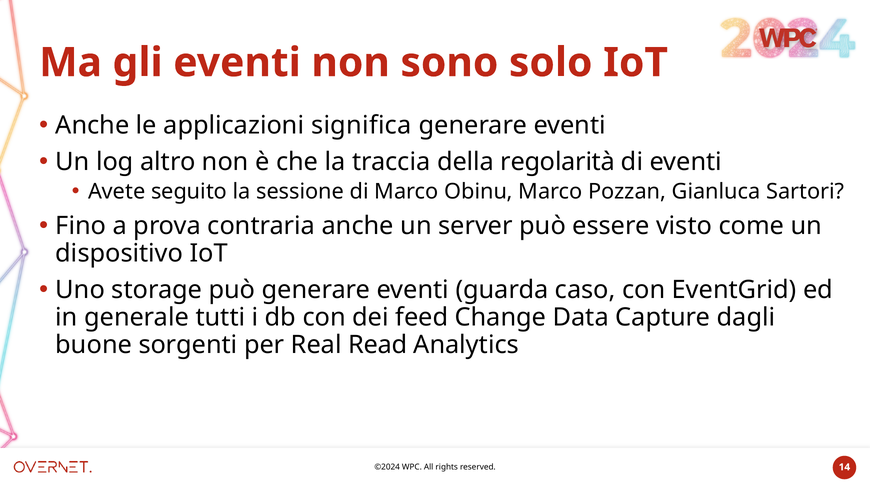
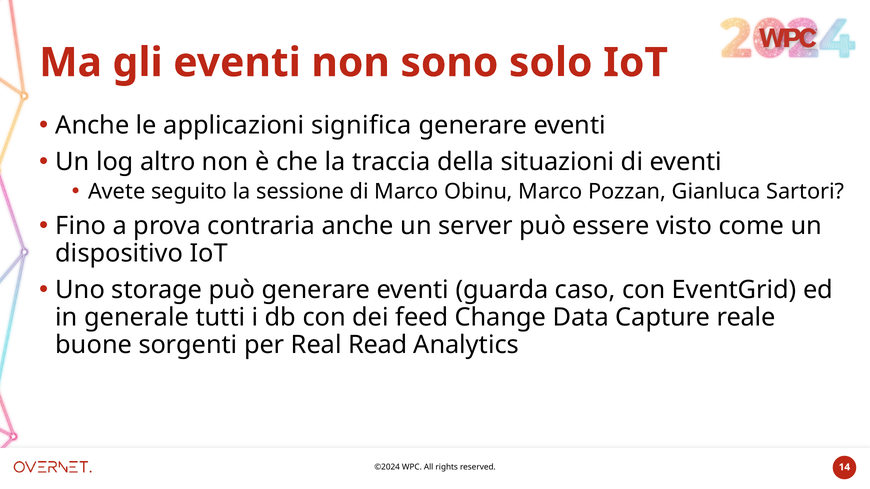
regolarità: regolarità -> situazioni
dagli: dagli -> reale
